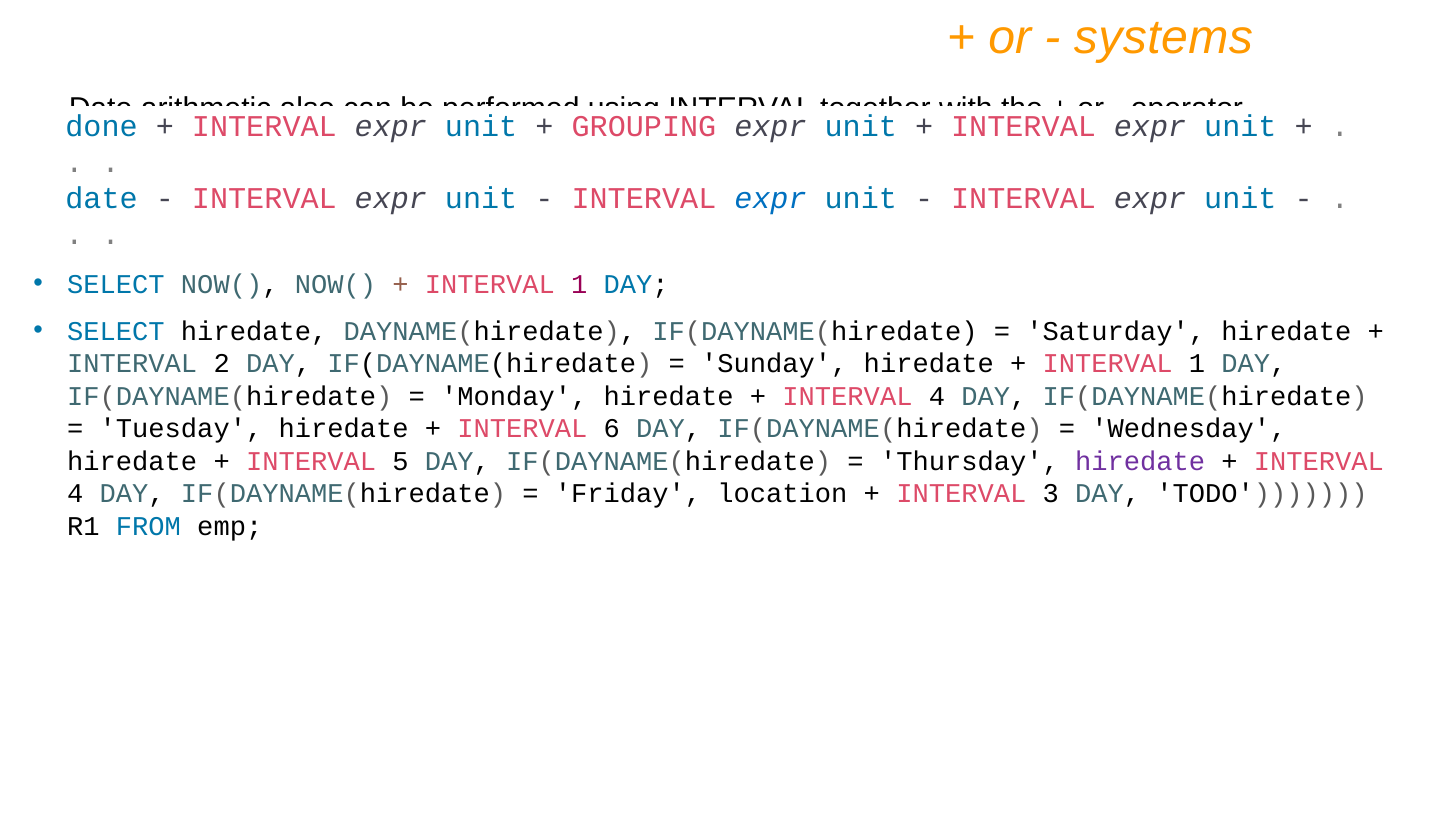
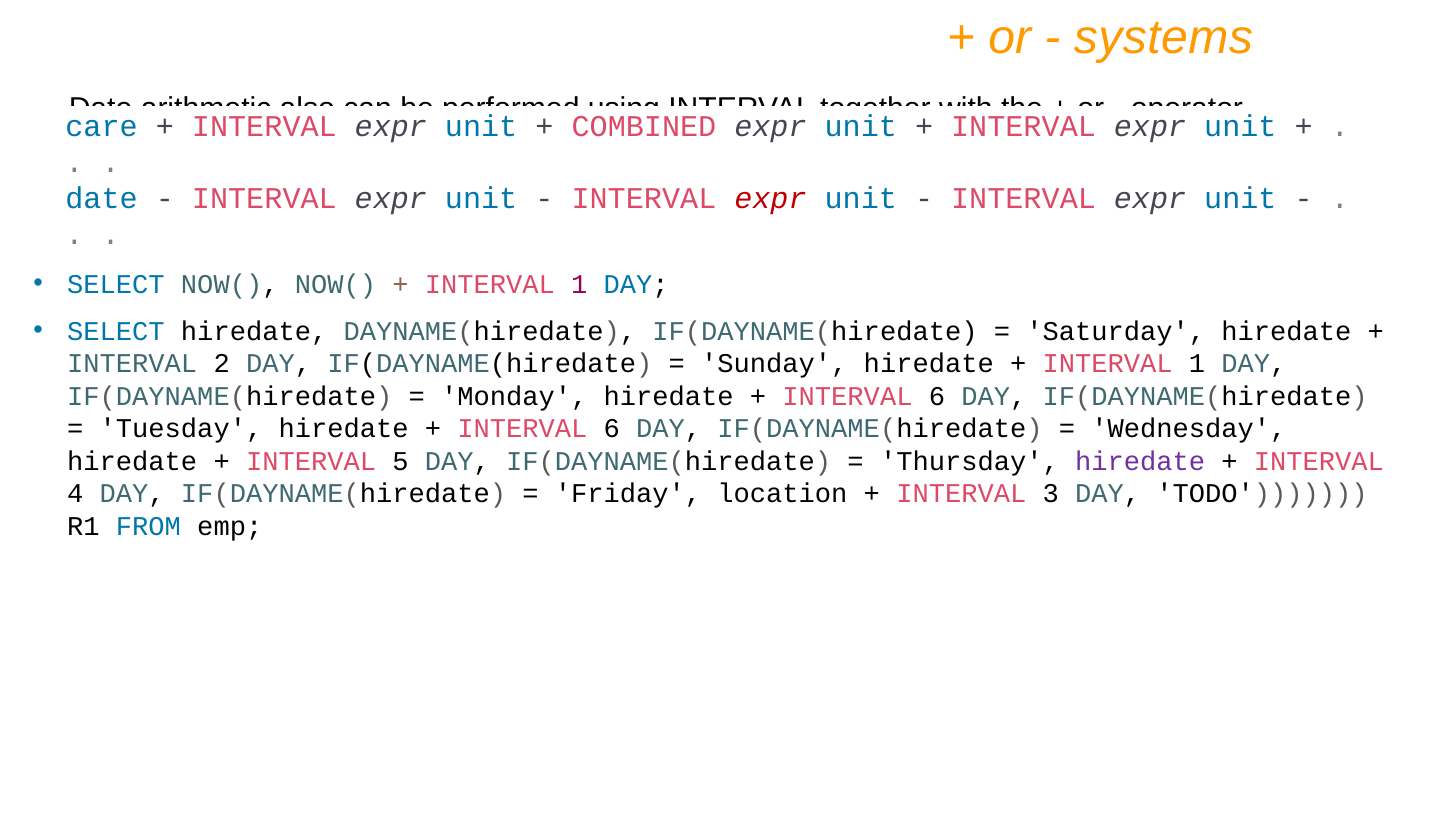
done: done -> care
GROUPING: GROUPING -> COMBINED
expr at (770, 198) colour: blue -> red
4 at (937, 396): 4 -> 6
